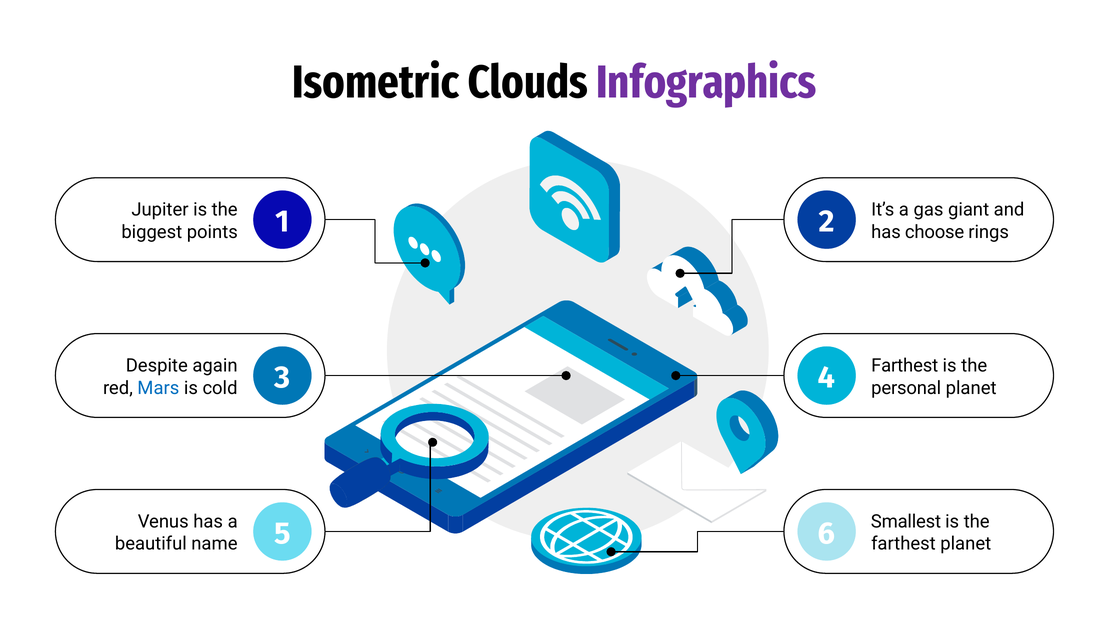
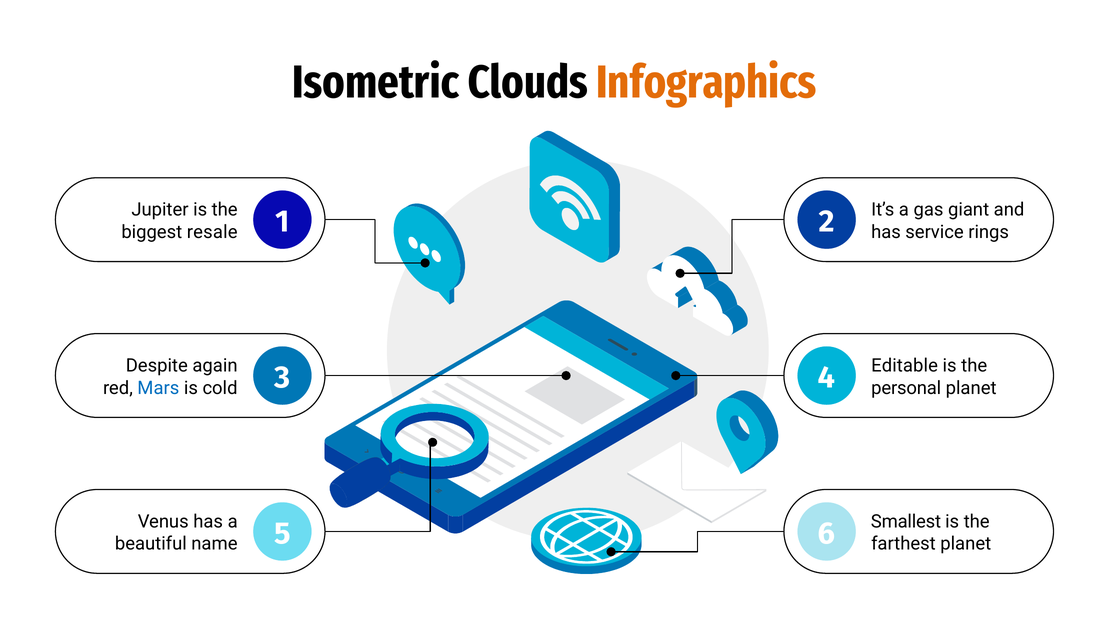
Infographics colour: purple -> orange
points: points -> resale
choose: choose -> service
Farthest at (905, 366): Farthest -> Editable
